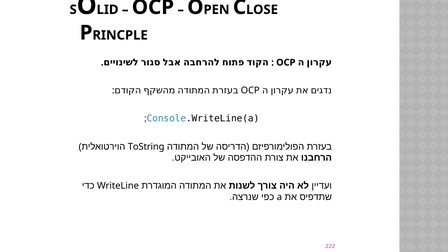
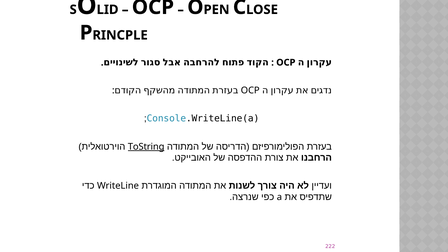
ToString underline: none -> present
